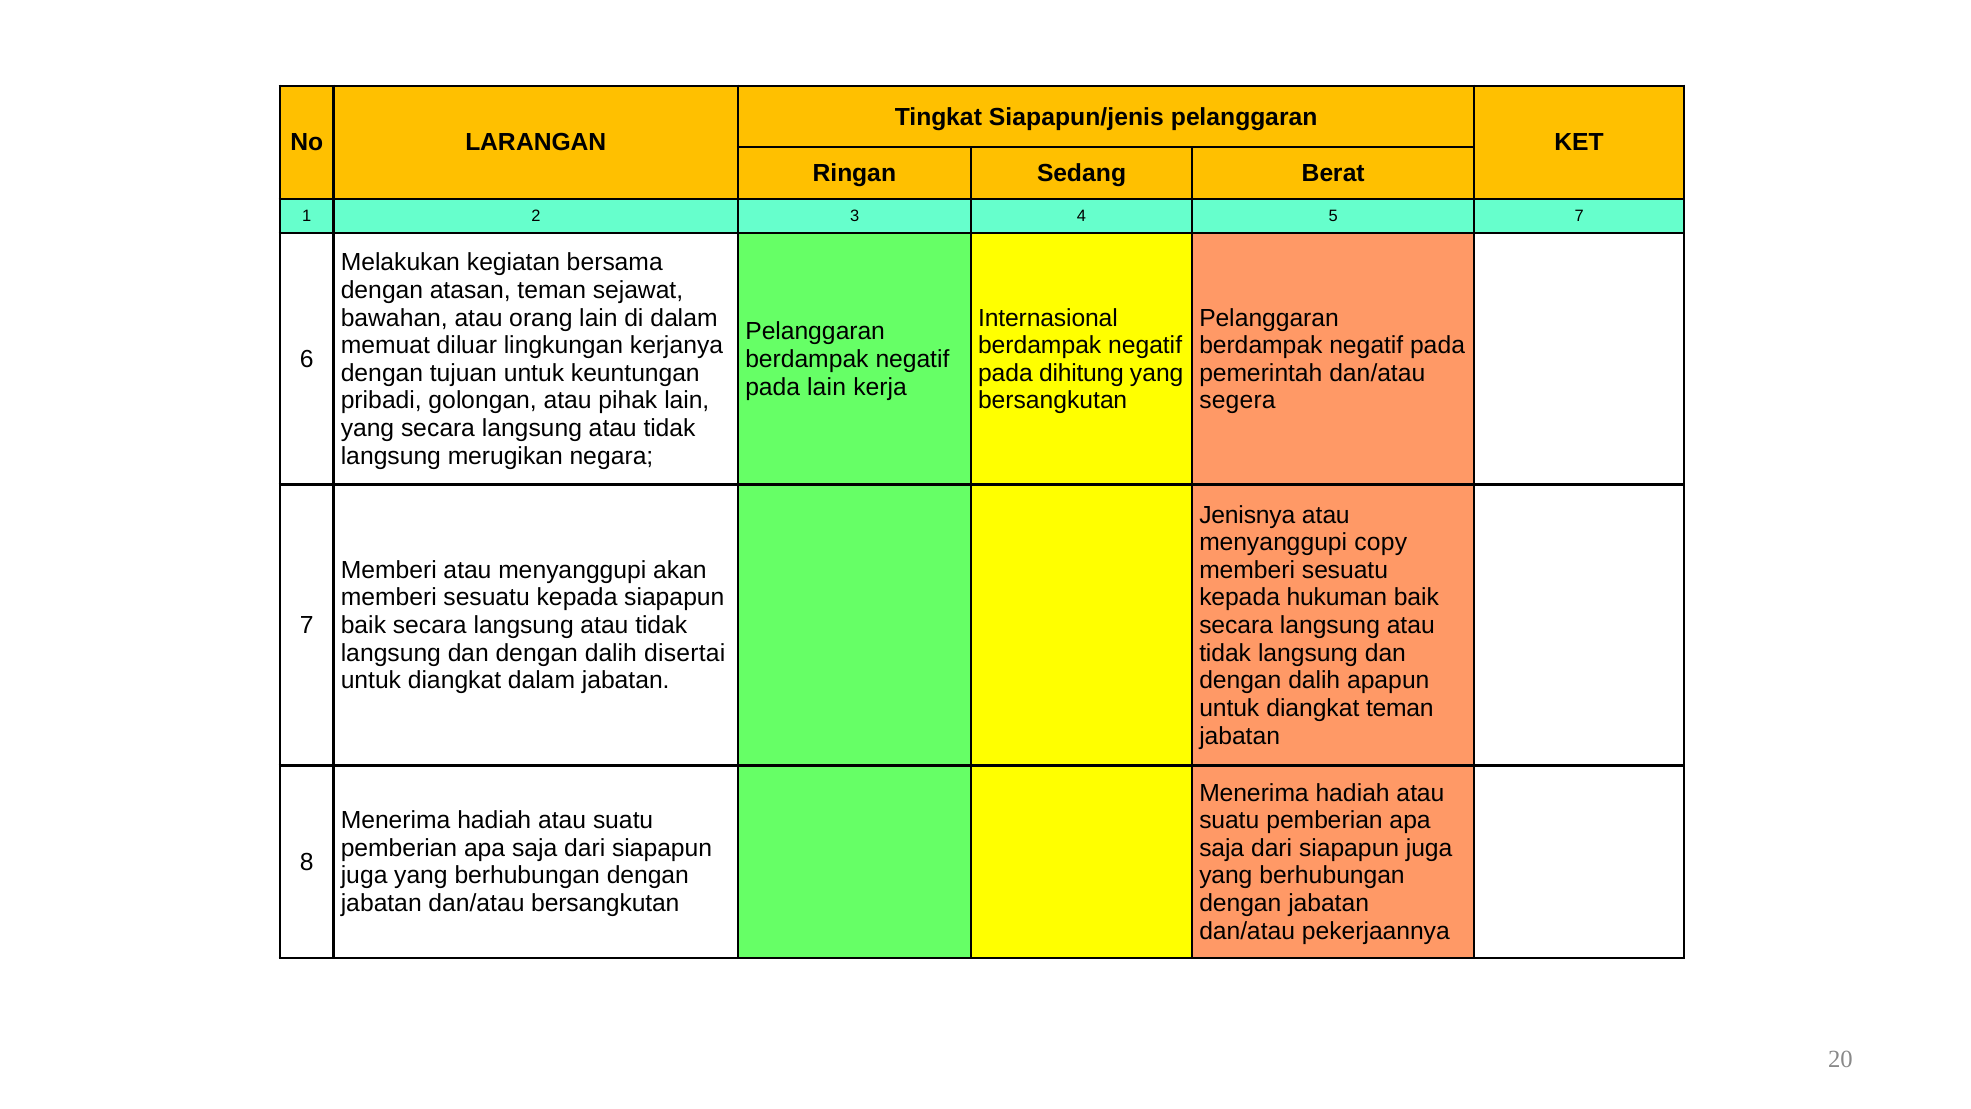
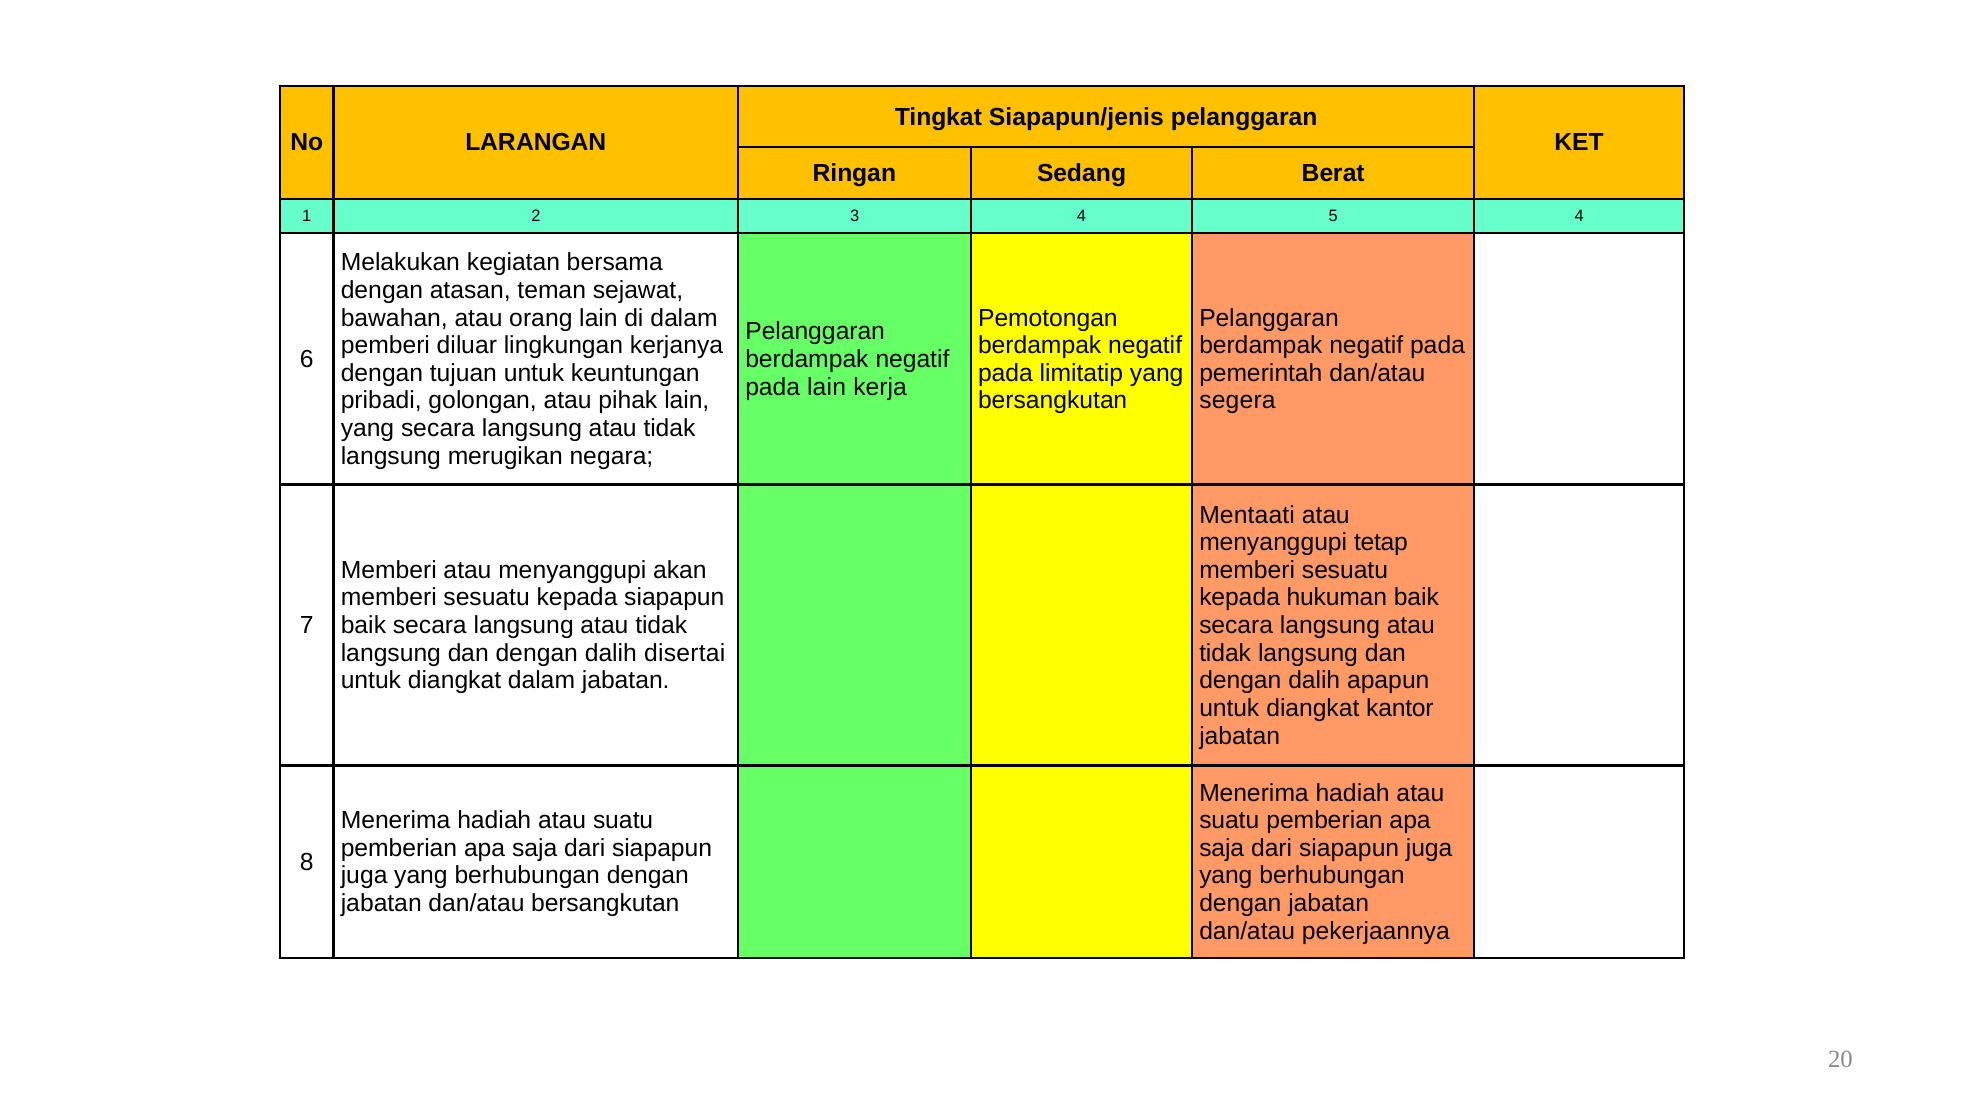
5 7: 7 -> 4
Internasional: Internasional -> Pemotongan
memuat: memuat -> pemberi
dihitung: dihitung -> limitatip
Jenisnya: Jenisnya -> Mentaati
copy: copy -> tetap
diangkat teman: teman -> kantor
